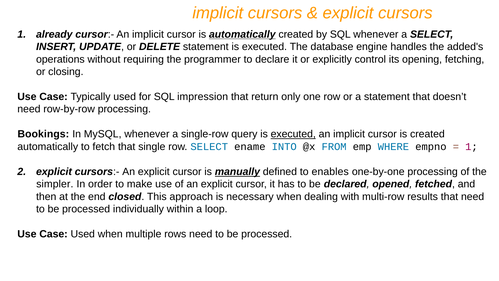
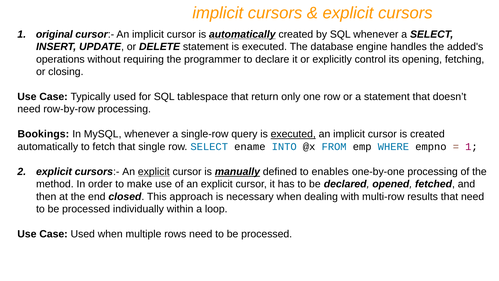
already: already -> original
impression: impression -> tablespace
explicit at (154, 171) underline: none -> present
simpler: simpler -> method
